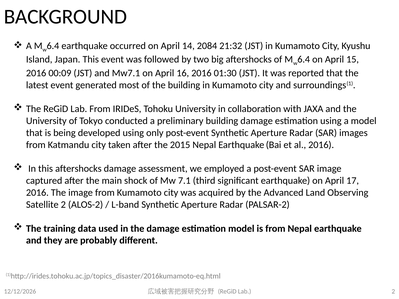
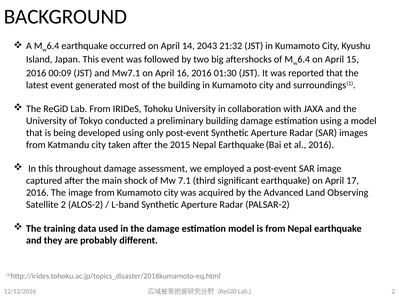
2084: 2084 -> 2043
this aftershocks: aftershocks -> throughout
